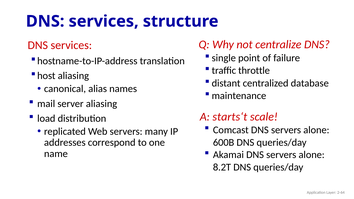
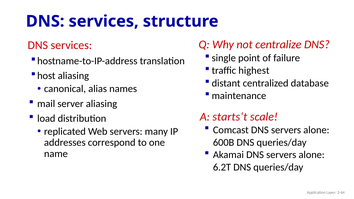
throttle: throttle -> highest
8.2T: 8.2T -> 6.2T
